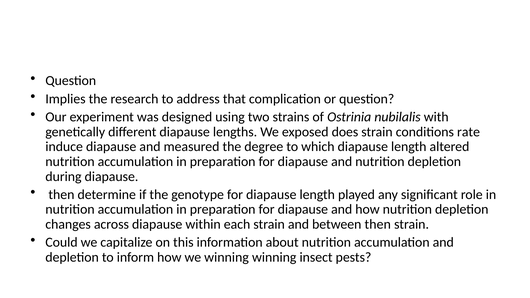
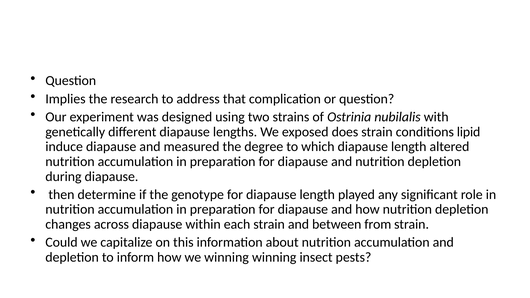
rate: rate -> lipid
between then: then -> from
